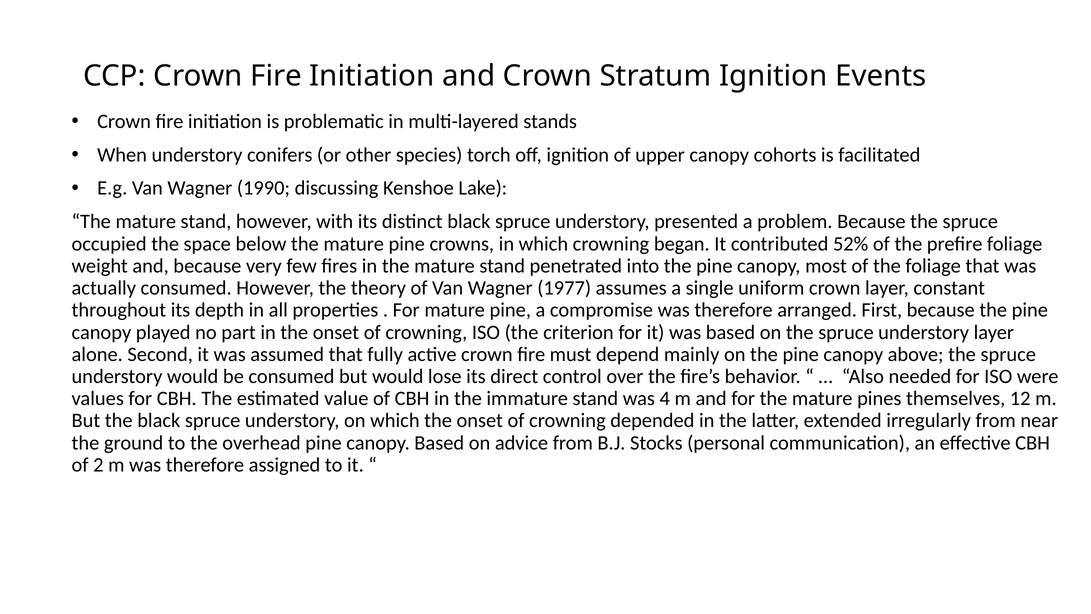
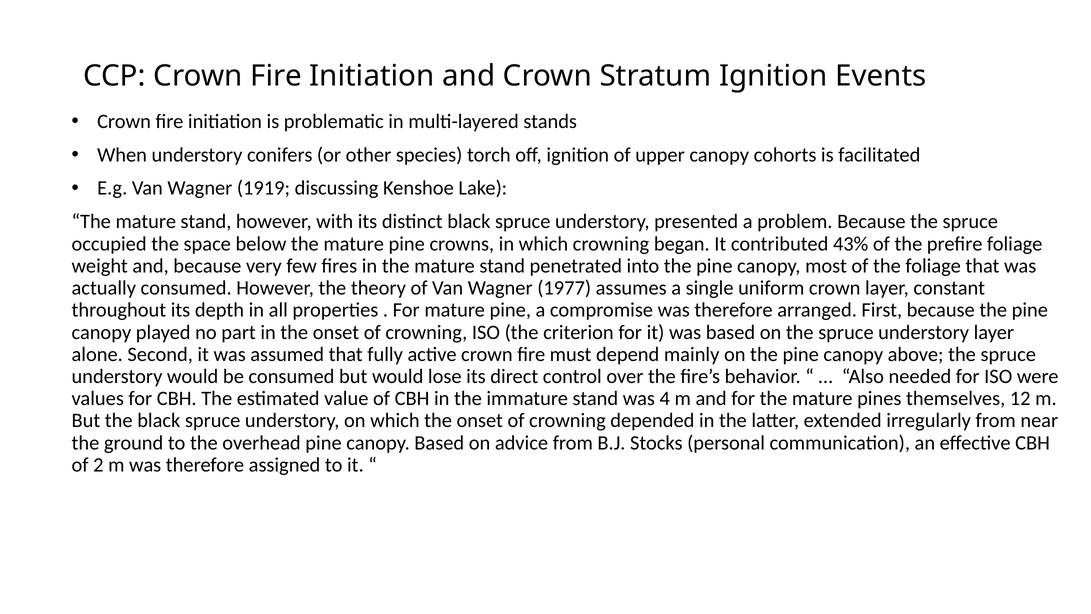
1990: 1990 -> 1919
52%: 52% -> 43%
